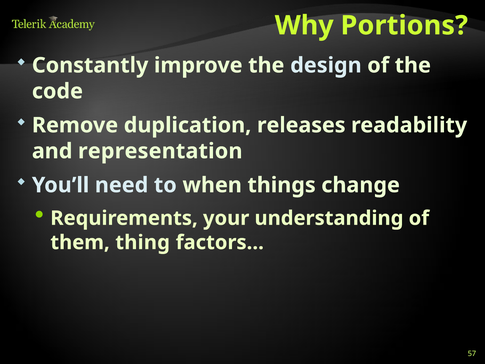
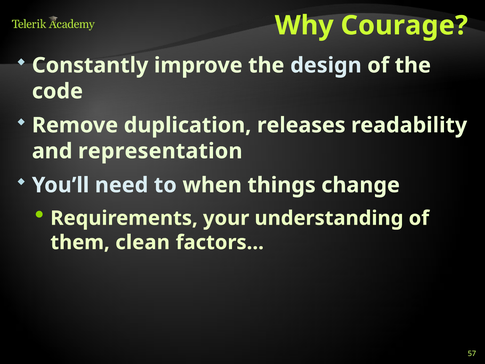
Portions: Portions -> Courage
thing: thing -> clean
